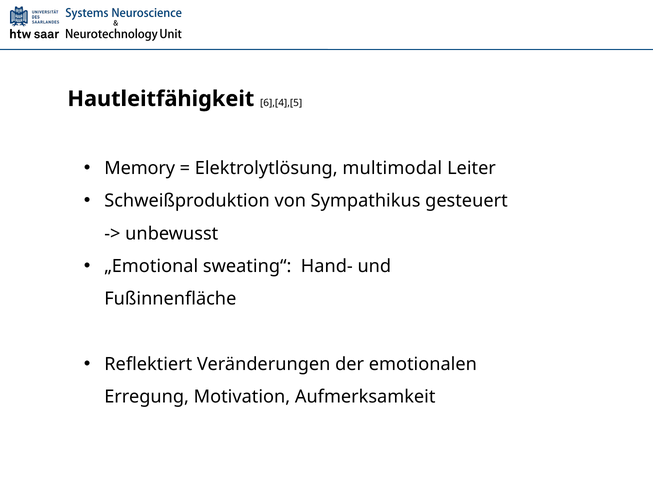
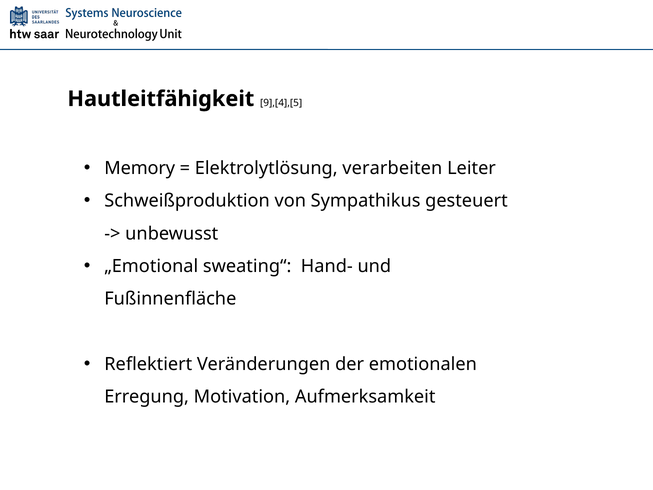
6],[4],[5: 6],[4],[5 -> 9],[4],[5
multimodal: multimodal -> verarbeiten
